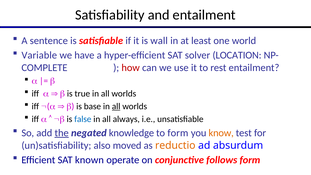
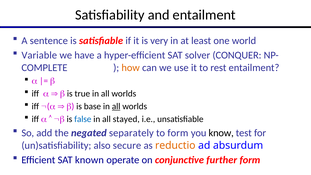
wall: wall -> very
LOCATION: LOCATION -> CONQUER
how colour: red -> orange
always: always -> stayed
the underline: present -> none
knowledge: knowledge -> separately
know colour: orange -> black
moved: moved -> secure
follows: follows -> further
